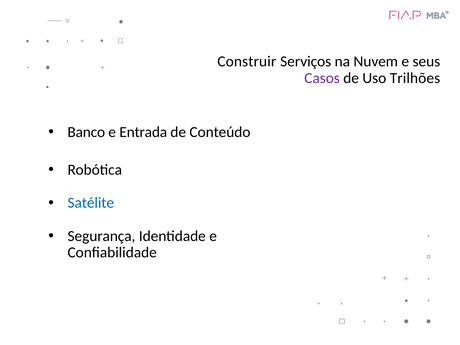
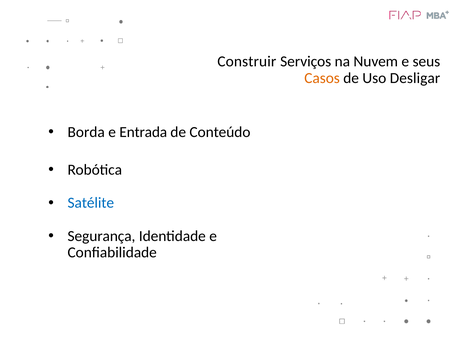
Casos colour: purple -> orange
Trilhões: Trilhões -> Desligar
Banco: Banco -> Borda
